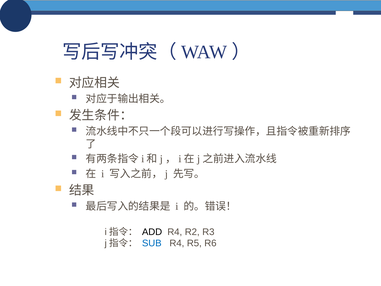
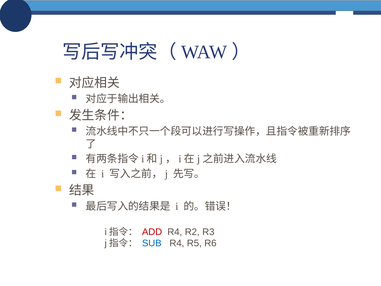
ADD colour: black -> red
